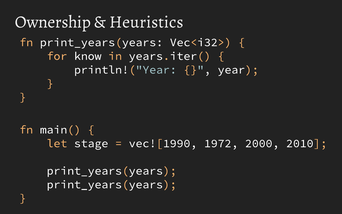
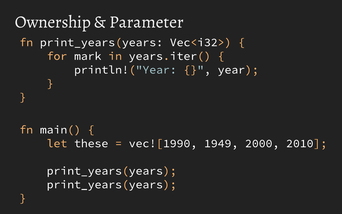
Heuristics: Heuristics -> Parameter
know: know -> mark
stage: stage -> these
1972: 1972 -> 1949
